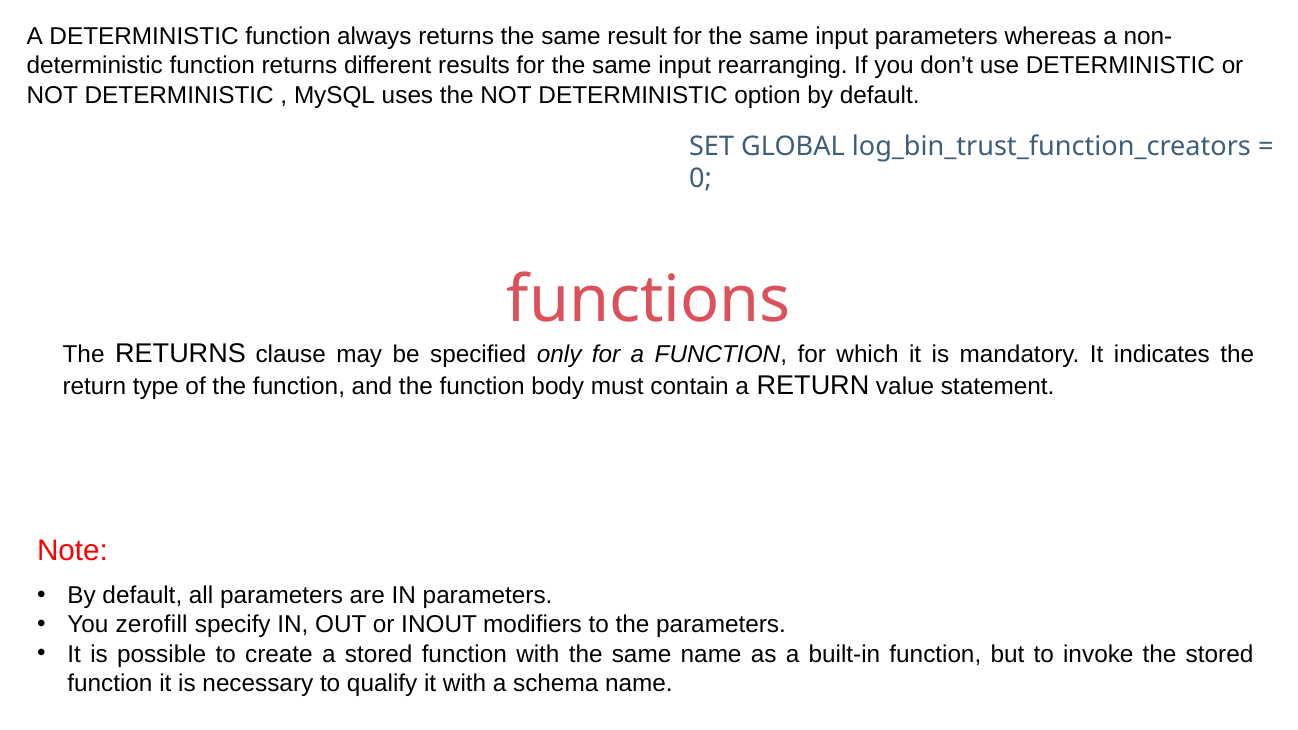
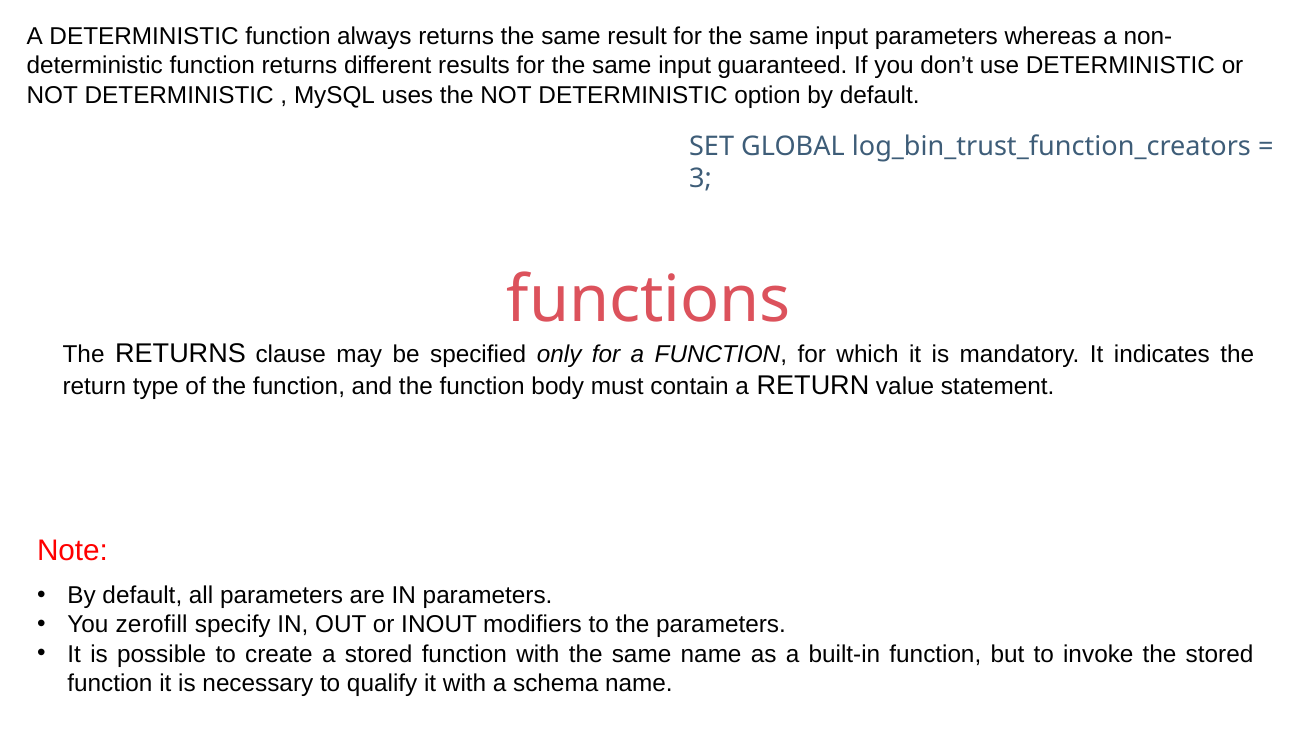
rearranging: rearranging -> guaranteed
0: 0 -> 3
